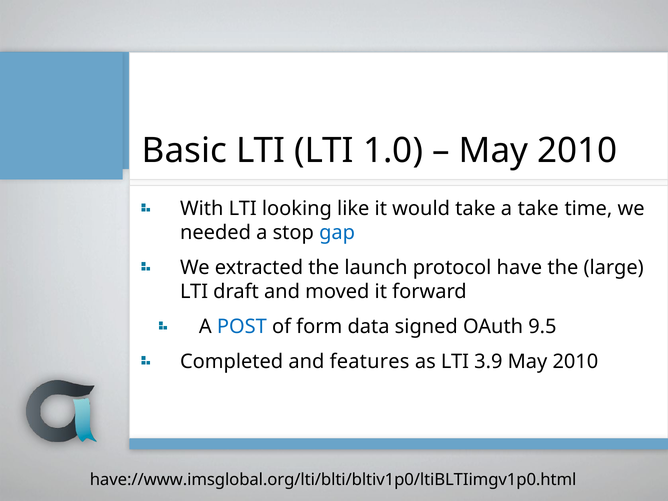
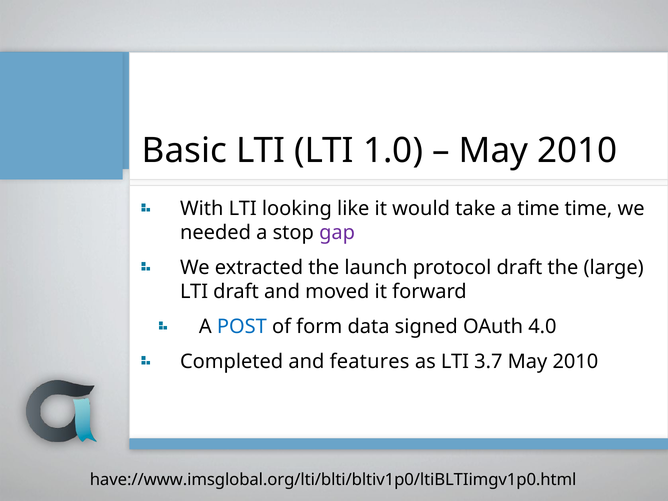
a take: take -> time
gap colour: blue -> purple
protocol have: have -> draft
9.5: 9.5 -> 4.0
3.9: 3.9 -> 3.7
